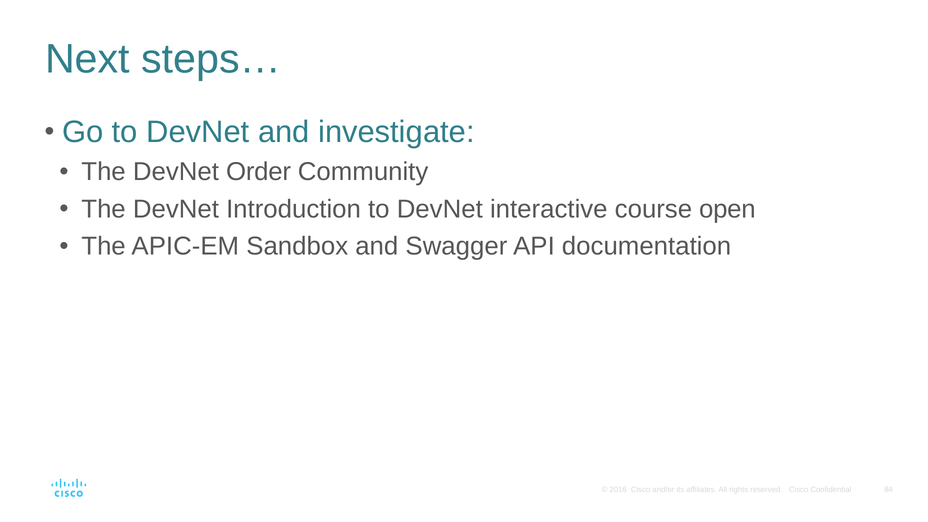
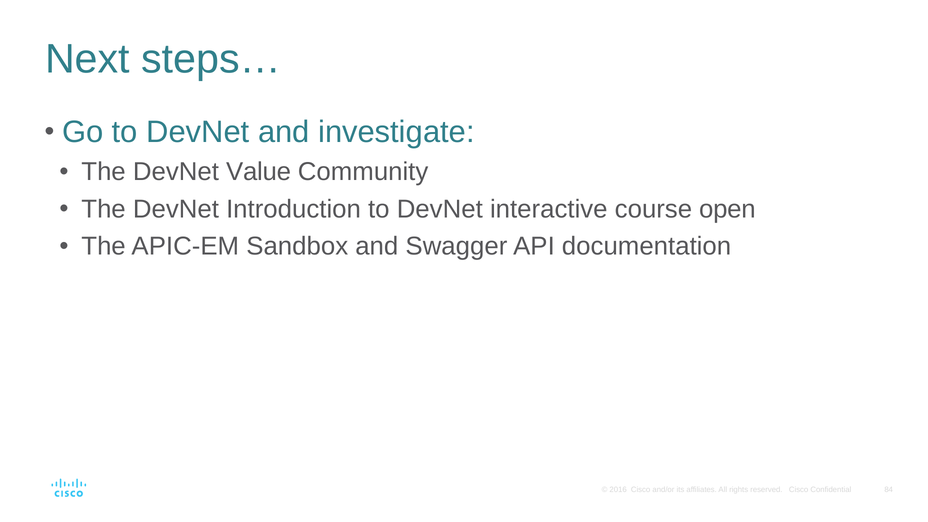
Order: Order -> Value
